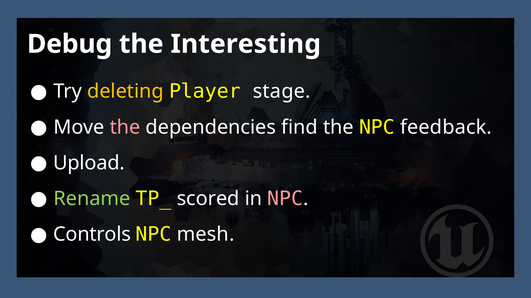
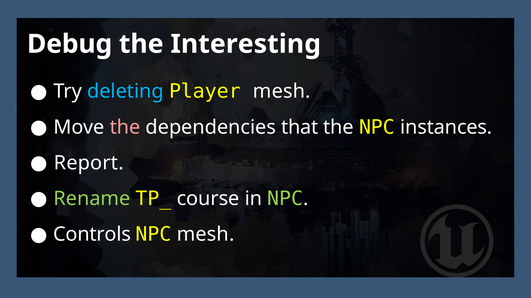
deleting colour: yellow -> light blue
Player stage: stage -> mesh
find: find -> that
feedback: feedback -> instances
Upload: Upload -> Report
scored: scored -> course
NPC at (285, 199) colour: pink -> light green
